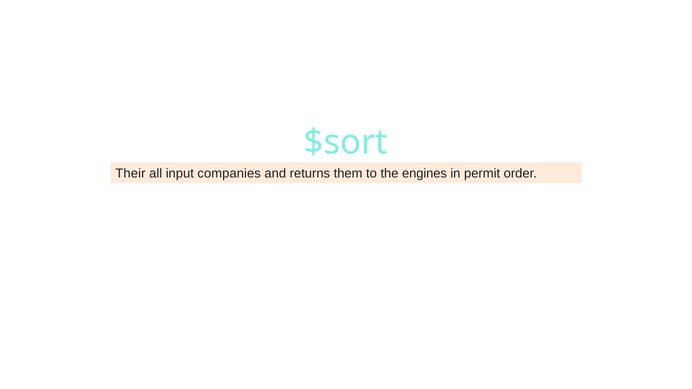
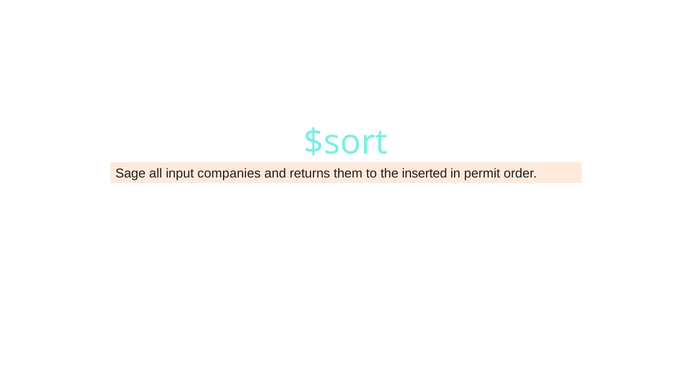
Their: Their -> Sage
engines: engines -> inserted
